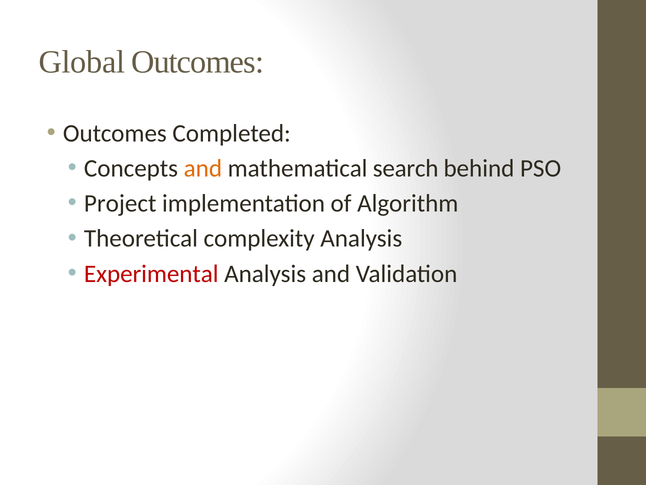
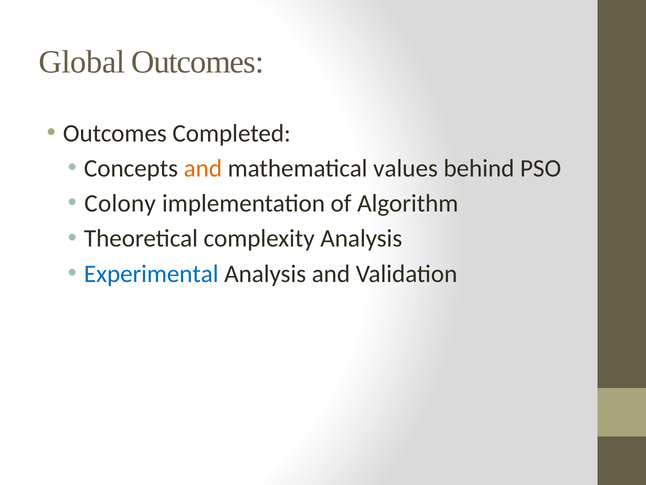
search: search -> values
Project: Project -> Colony
Experimental colour: red -> blue
